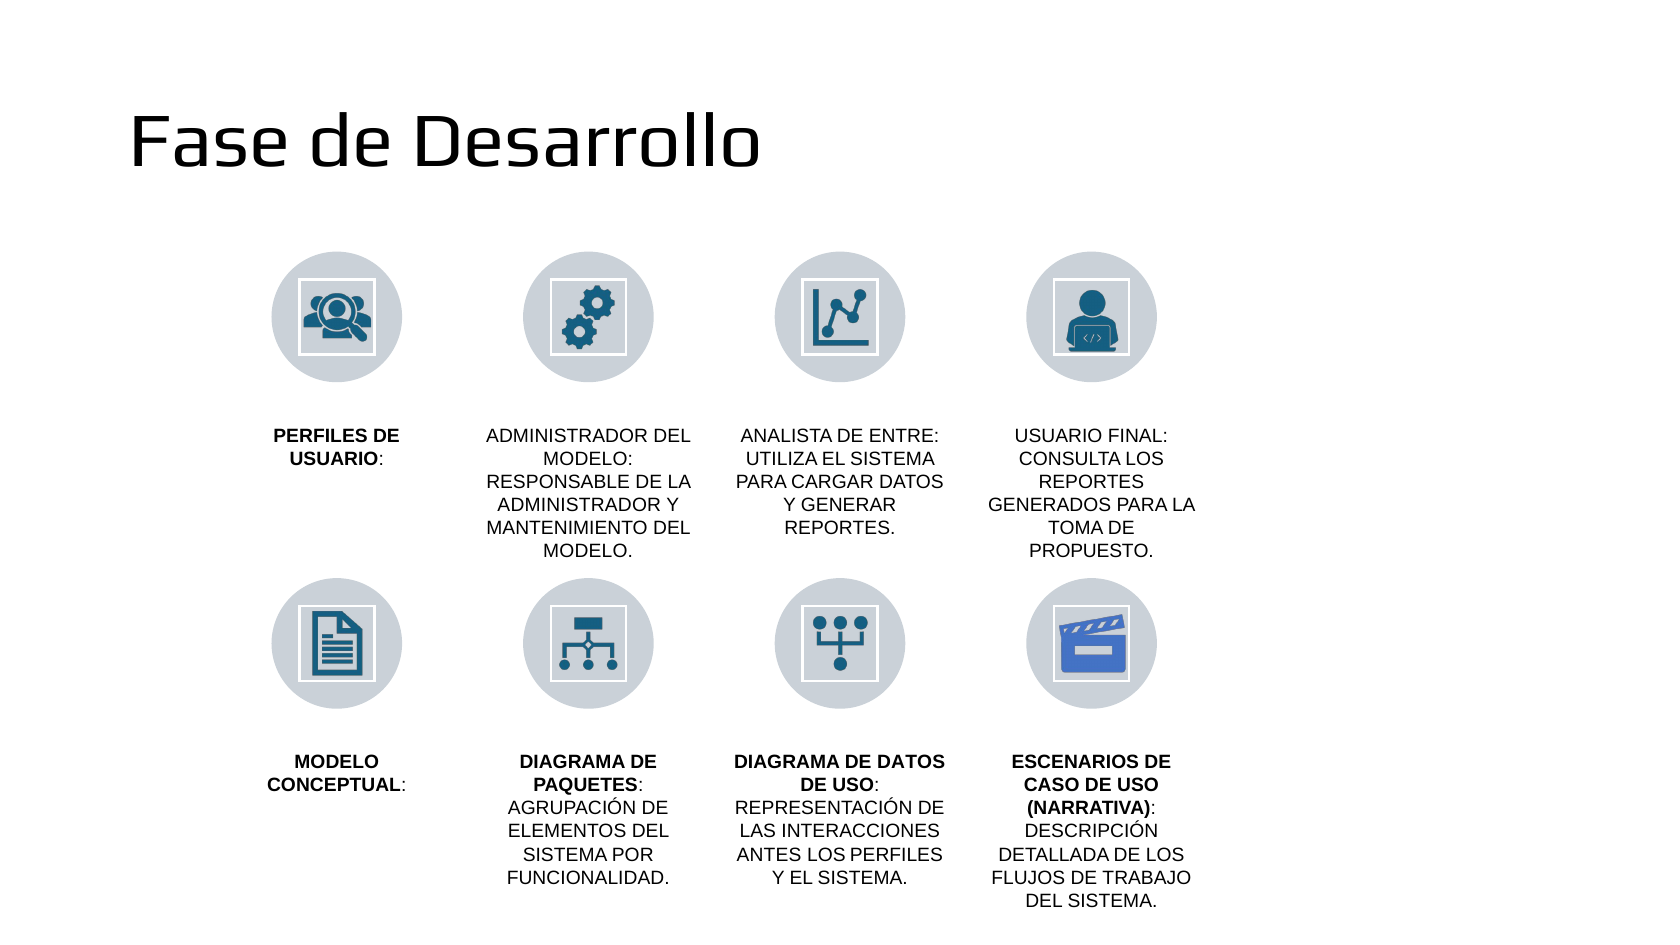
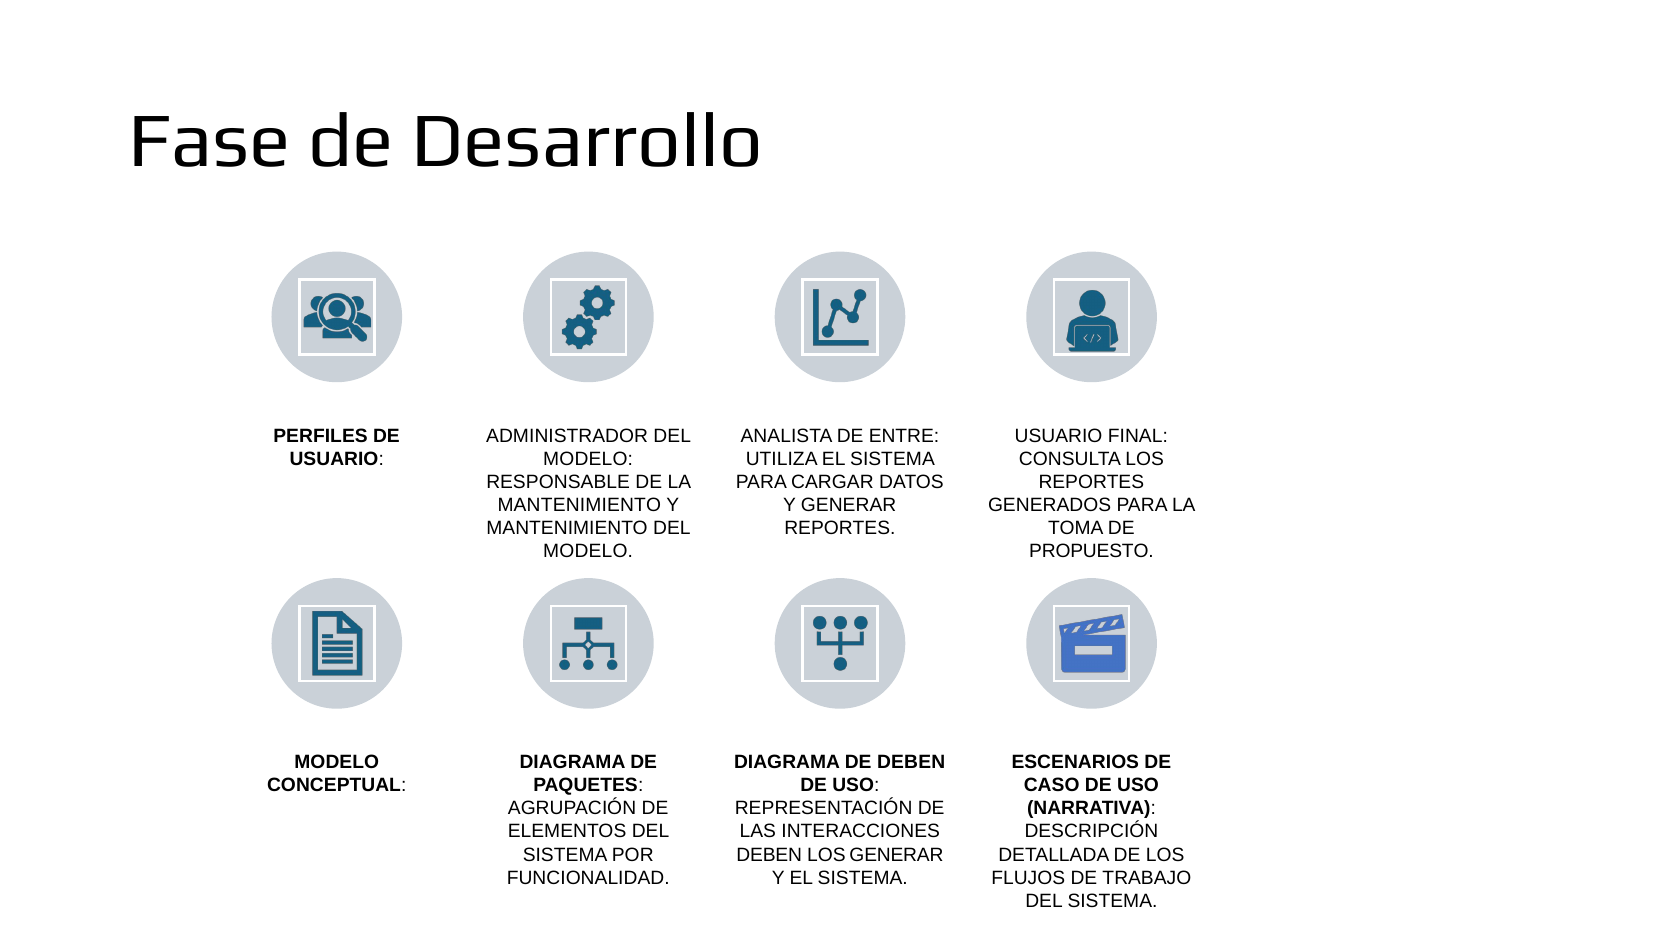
ADMINISTRADOR at (579, 505): ADMINISTRADOR -> MANTENIMIENTO
DE DATOS: DATOS -> DEBEN
ANTES at (769, 855): ANTES -> DEBEN
LOS PERFILES: PERFILES -> GENERAR
